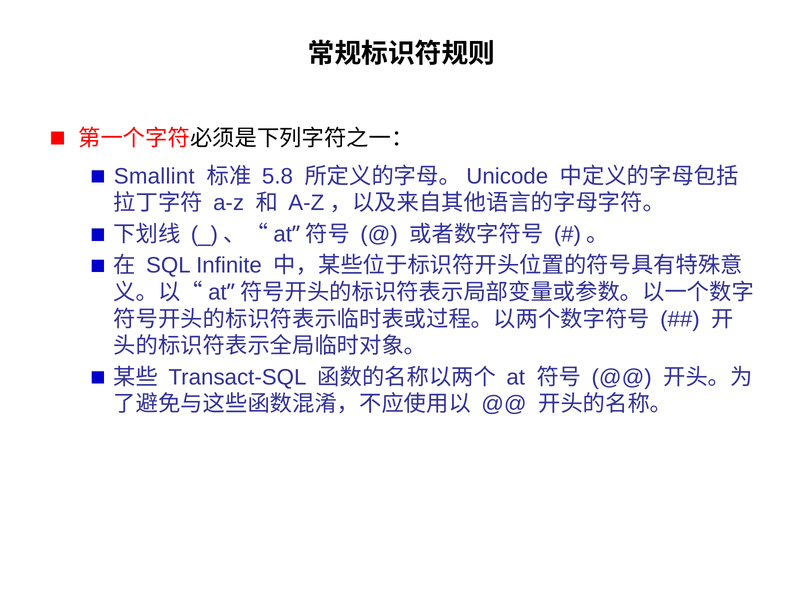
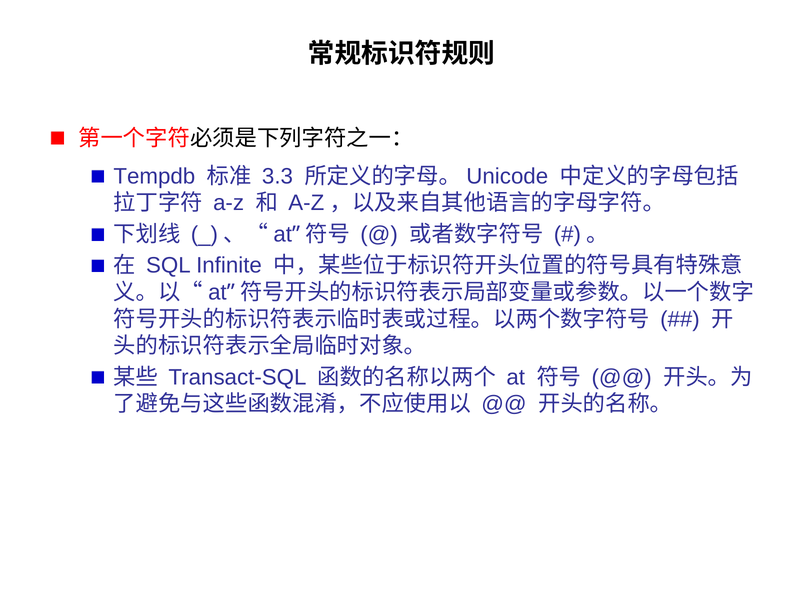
Smallint: Smallint -> Tempdb
5.8: 5.8 -> 3.3
